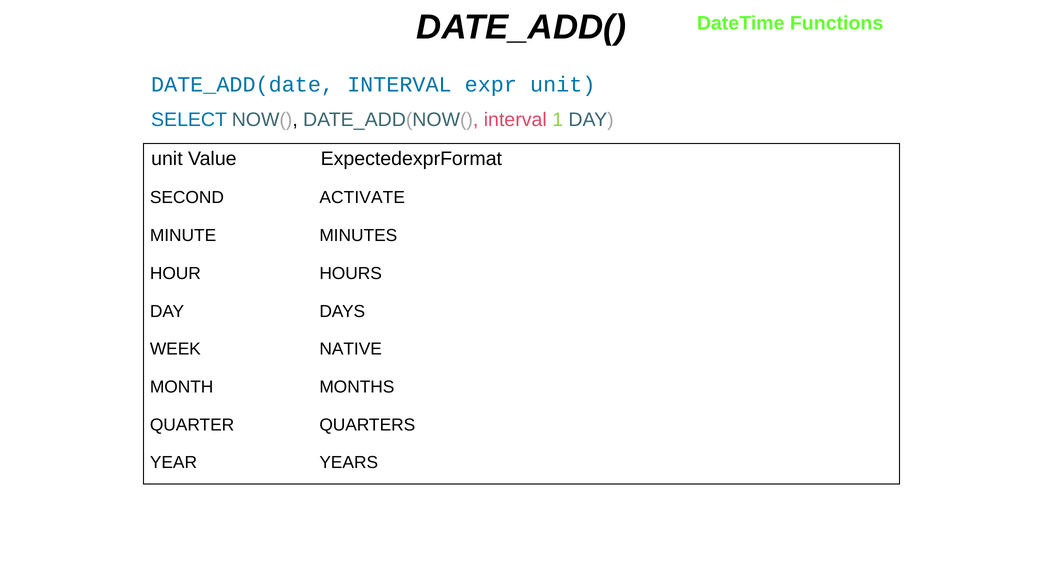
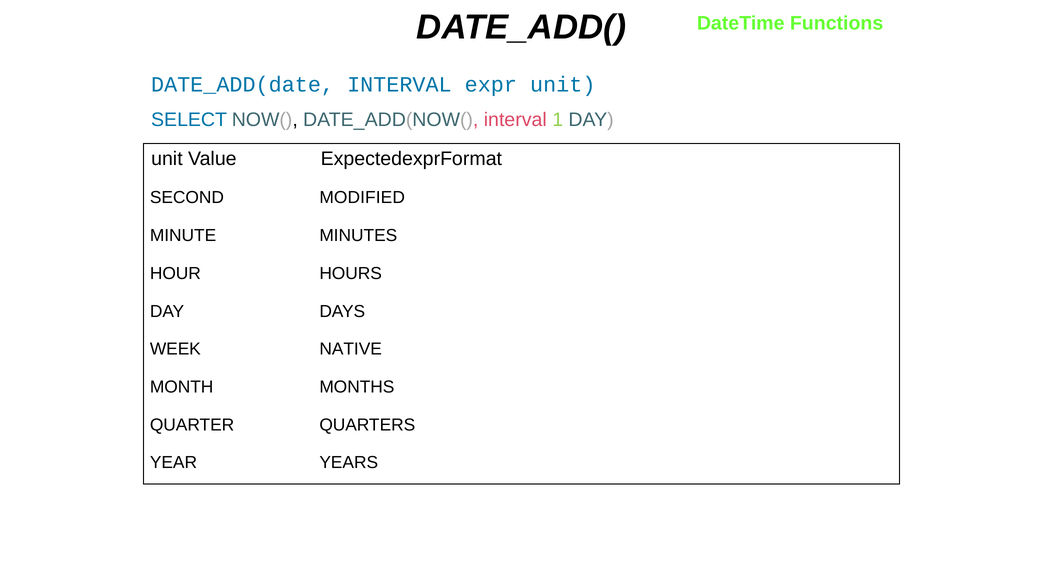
ACTIVATE: ACTIVATE -> MODIFIED
